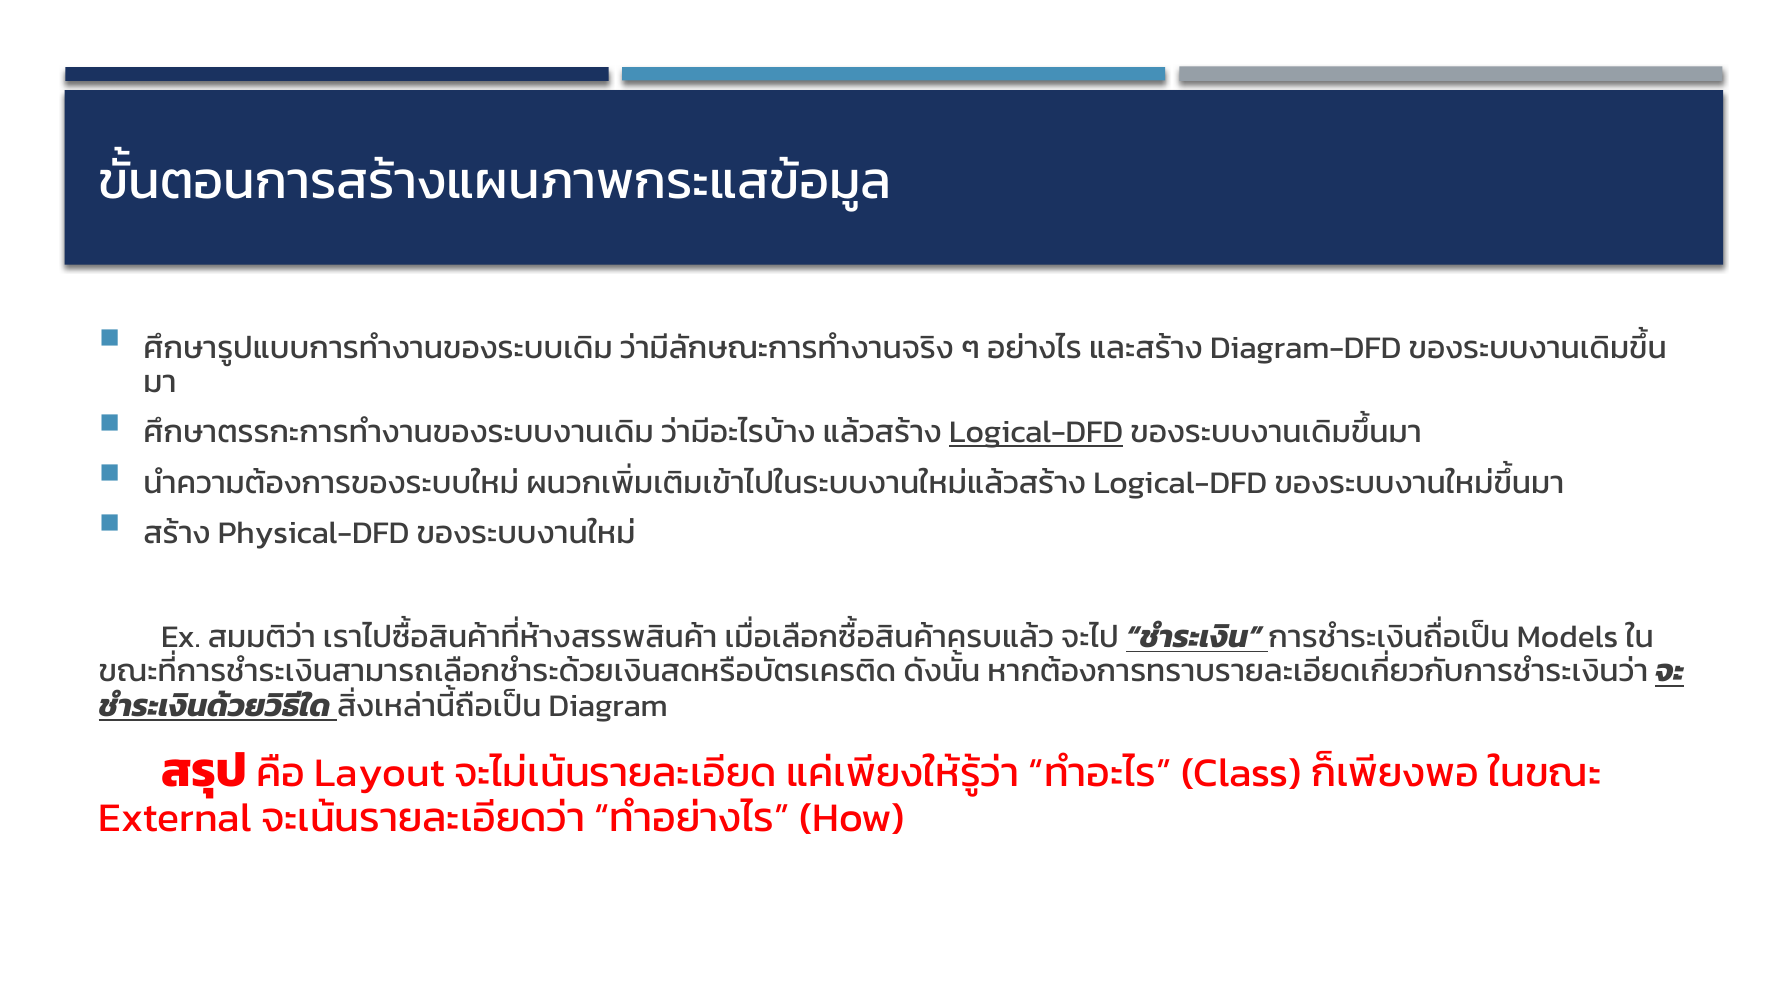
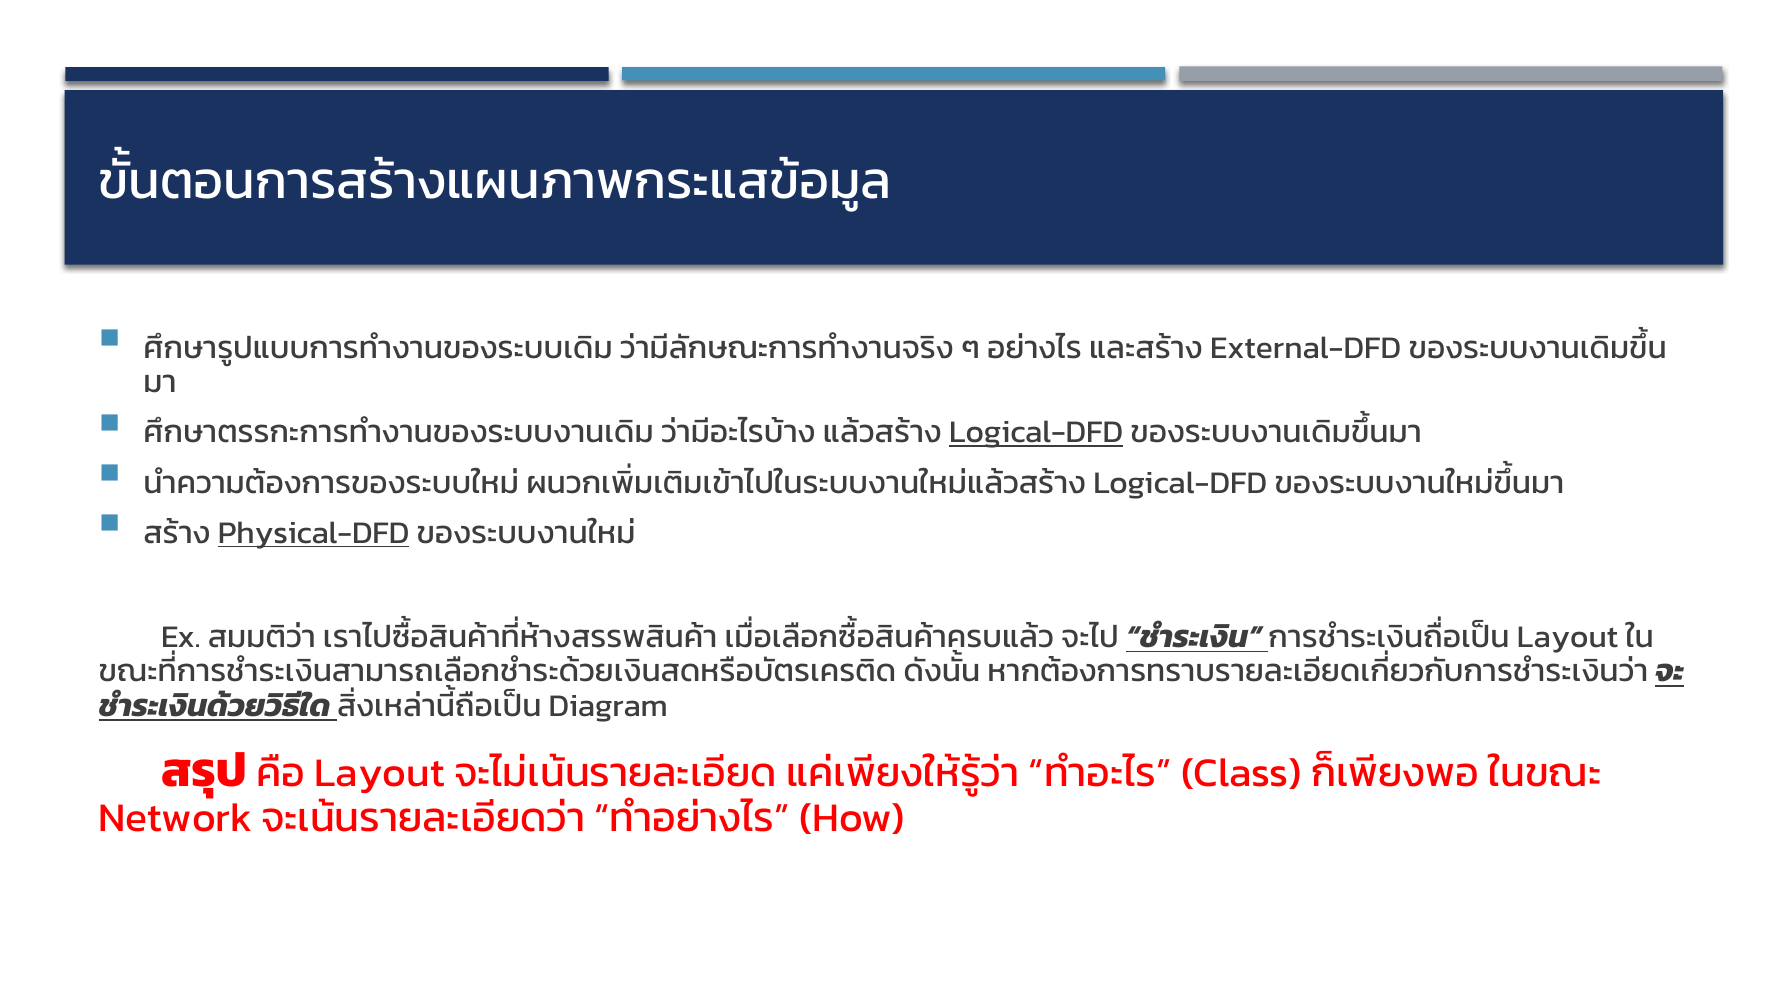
Diagram-DFD: Diagram-DFD -> External-DFD
Physical-DFD underline: none -> present
Models at (1568, 637): Models -> Layout
External: External -> Network
